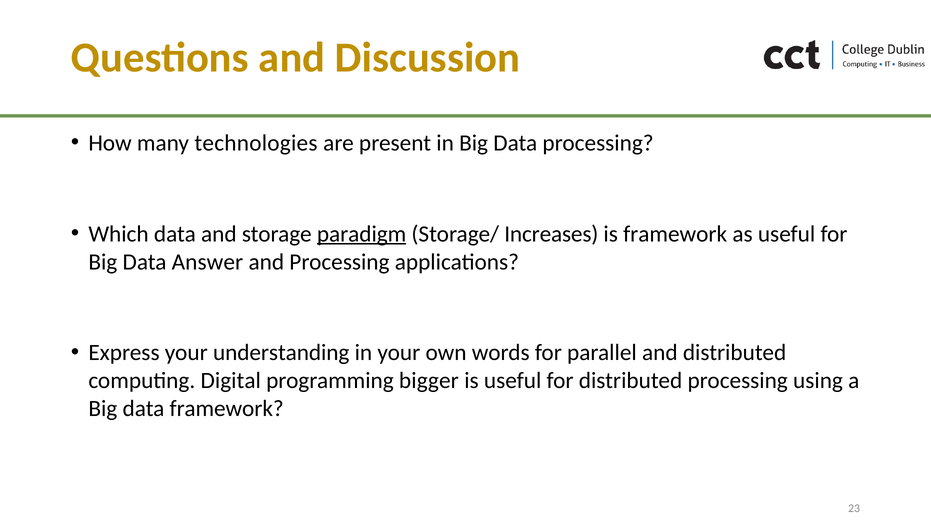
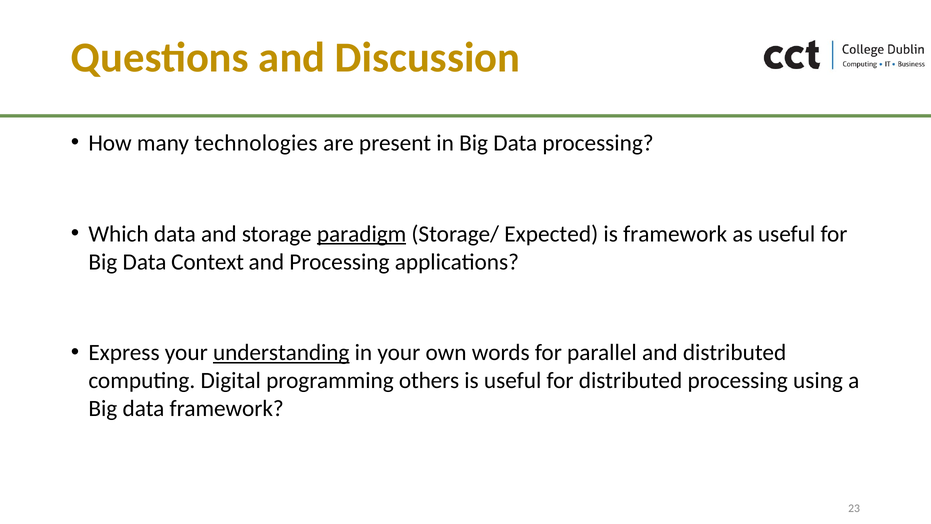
Increases: Increases -> Expected
Answer: Answer -> Context
understanding underline: none -> present
bigger: bigger -> others
